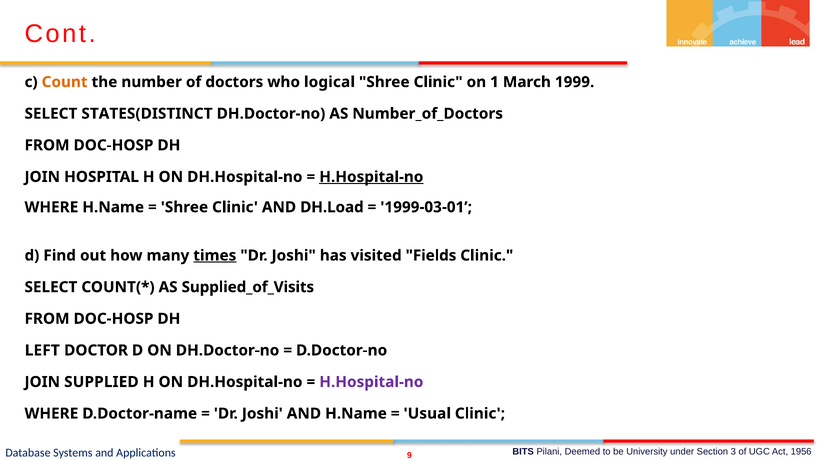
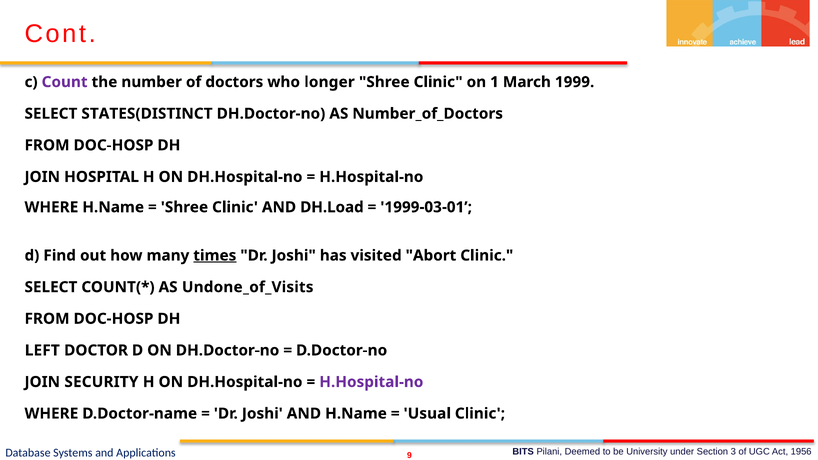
Count colour: orange -> purple
logical: logical -> longer
H.Hospital-no at (371, 177) underline: present -> none
Fields: Fields -> Abort
Supplied_of_Visits: Supplied_of_Visits -> Undone_of_Visits
SUPPLIED: SUPPLIED -> SECURITY
